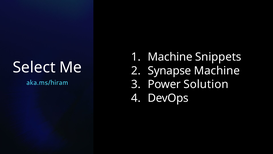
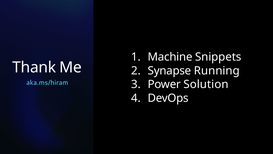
Select: Select -> Thank
Synapse Machine: Machine -> Running
